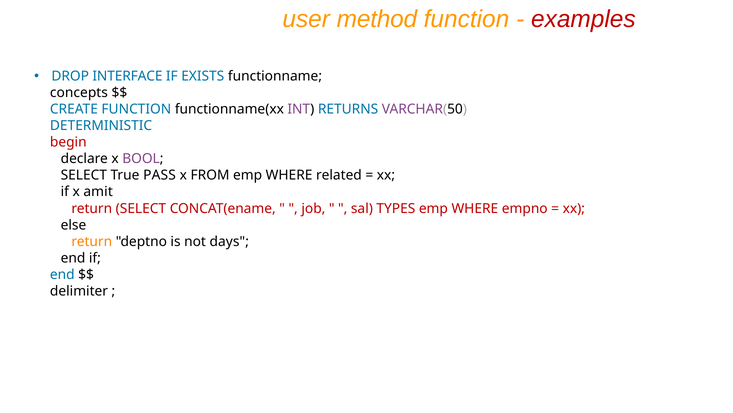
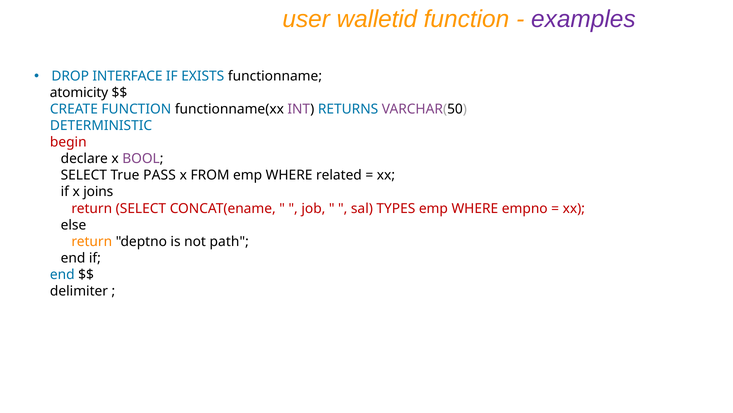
method: method -> walletid
examples colour: red -> purple
concepts: concepts -> atomicity
amit: amit -> joins
days: days -> path
